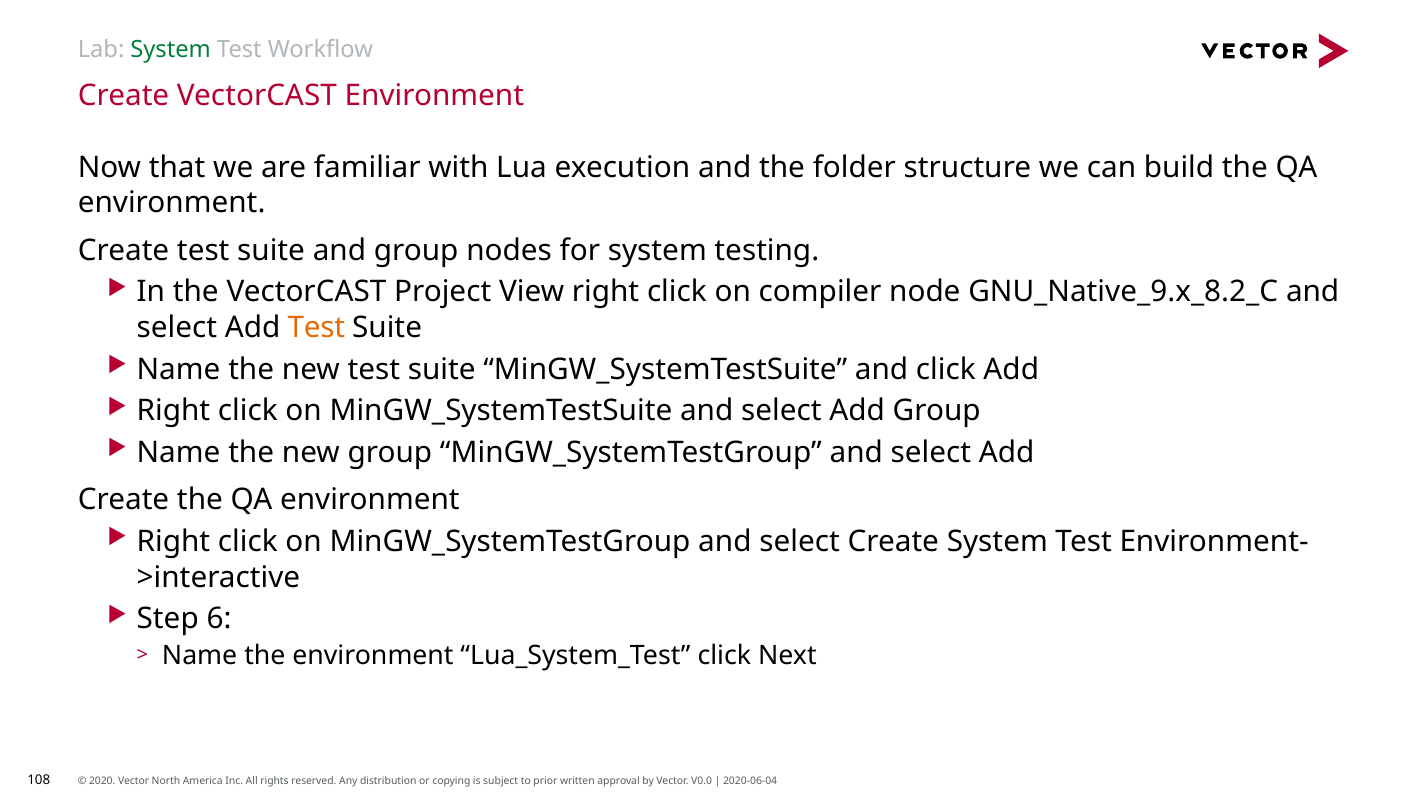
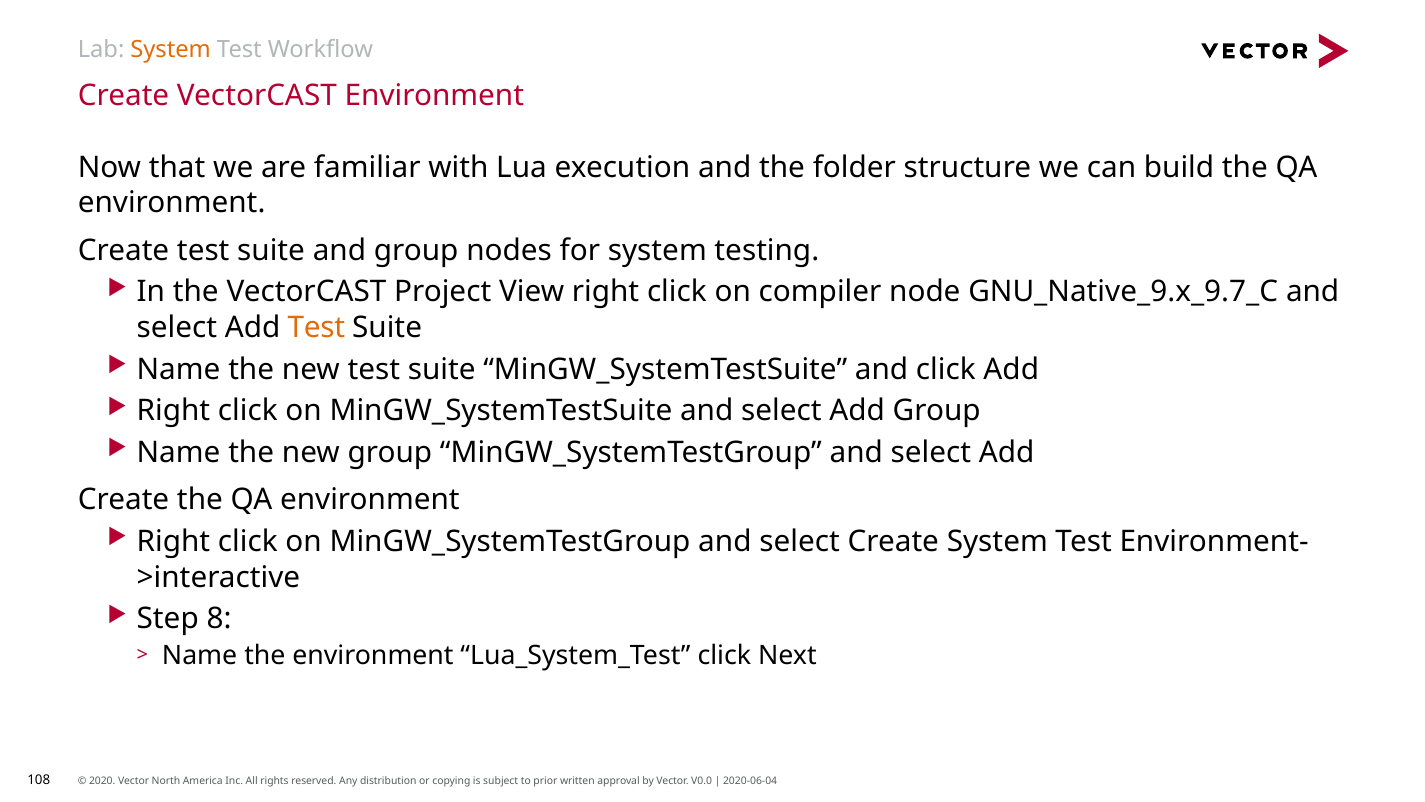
System at (171, 50) colour: green -> orange
GNU_Native_9.x_8.2_C: GNU_Native_9.x_8.2_C -> GNU_Native_9.x_9.7_C
6: 6 -> 8
